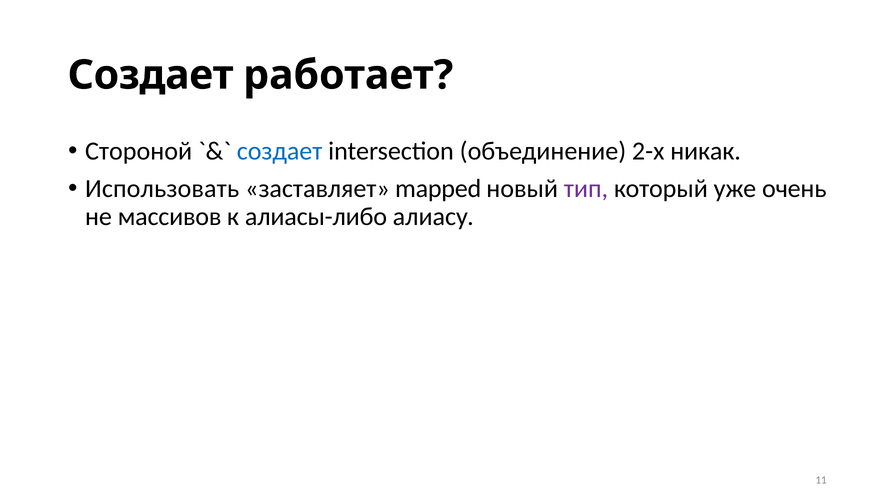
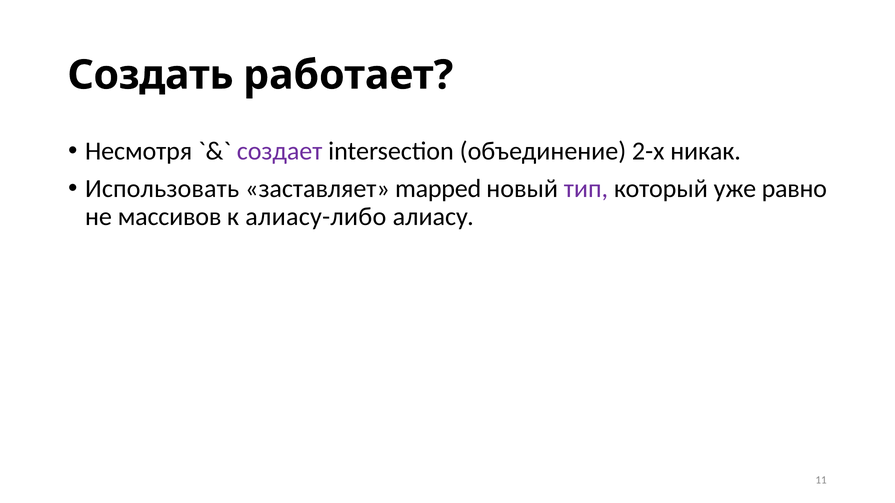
Создает at (151, 75): Создает -> Создать
Стороной: Стороной -> Несмотря
создает at (280, 151) colour: blue -> purple
очень: очень -> равно
алиасы-либо: алиасы-либо -> алиасу-либо
